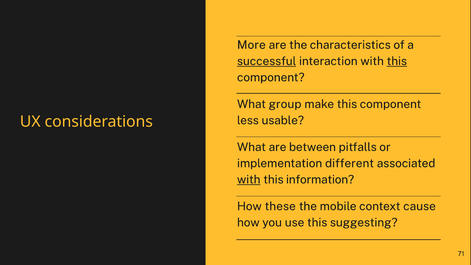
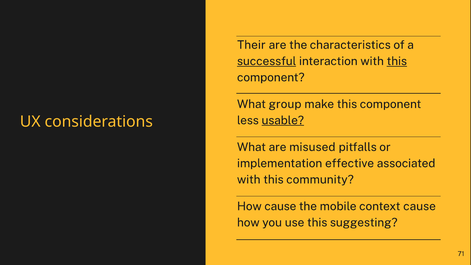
More: More -> Their
usable underline: none -> present
between: between -> misused
different: different -> effective
with at (249, 180) underline: present -> none
information: information -> community
How these: these -> cause
